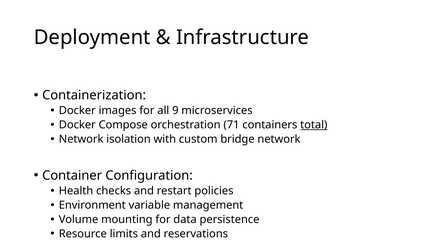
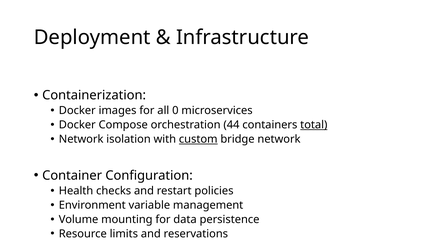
9: 9 -> 0
71: 71 -> 44
custom underline: none -> present
